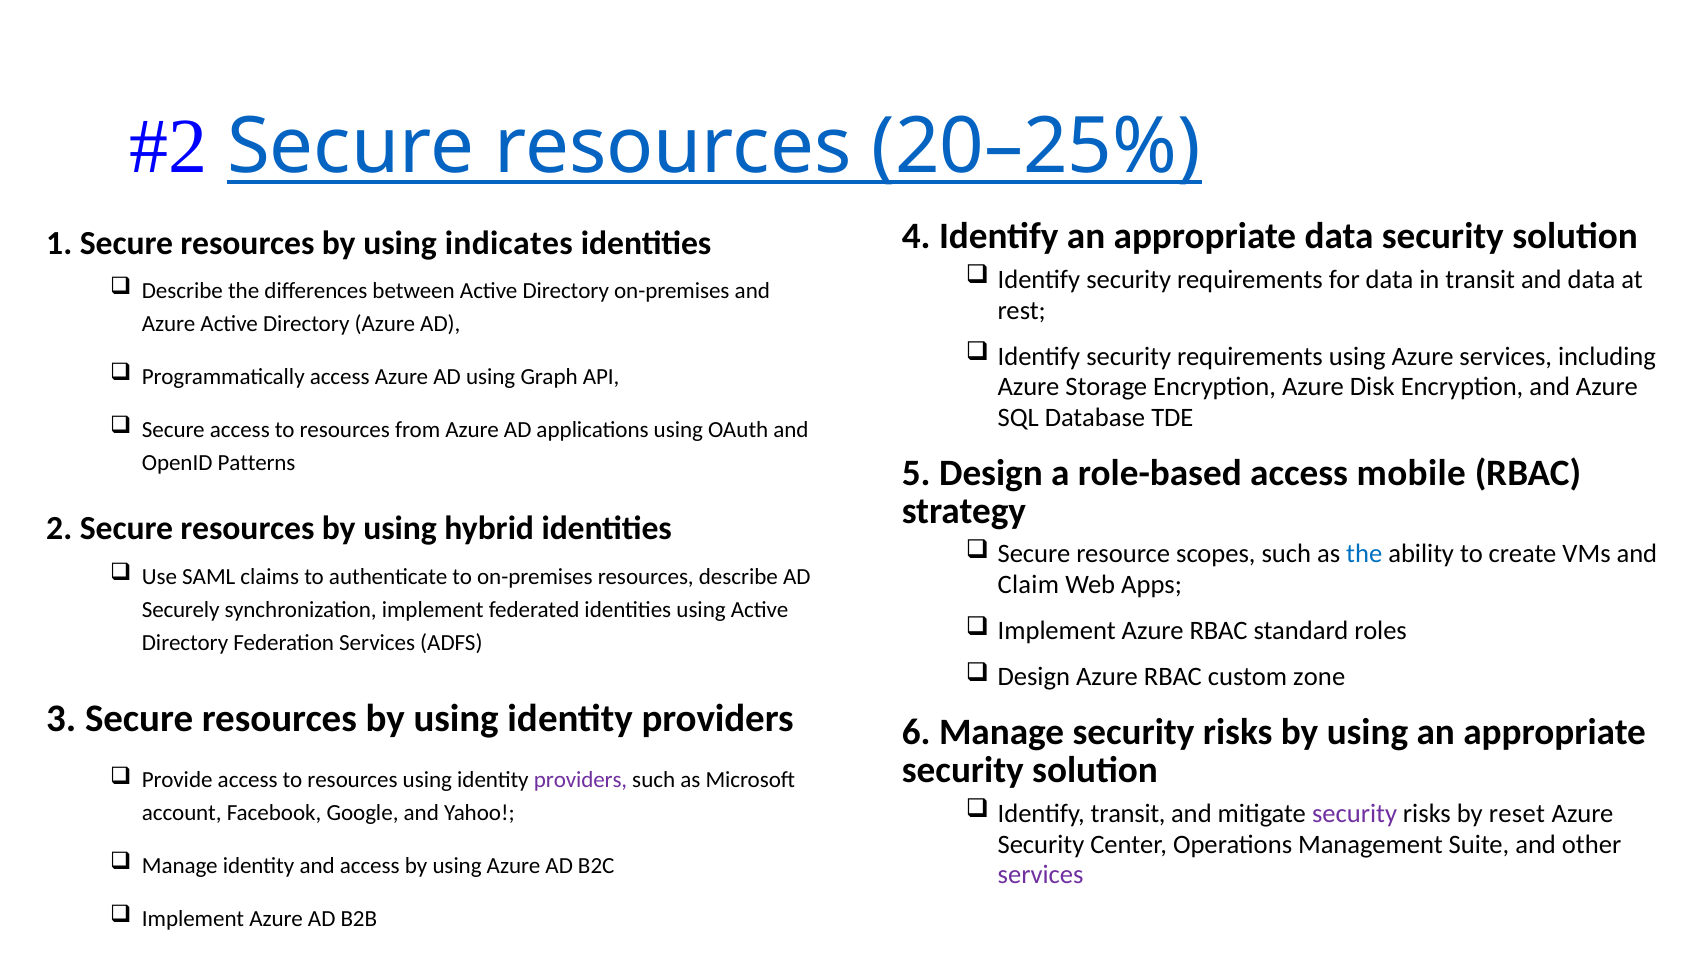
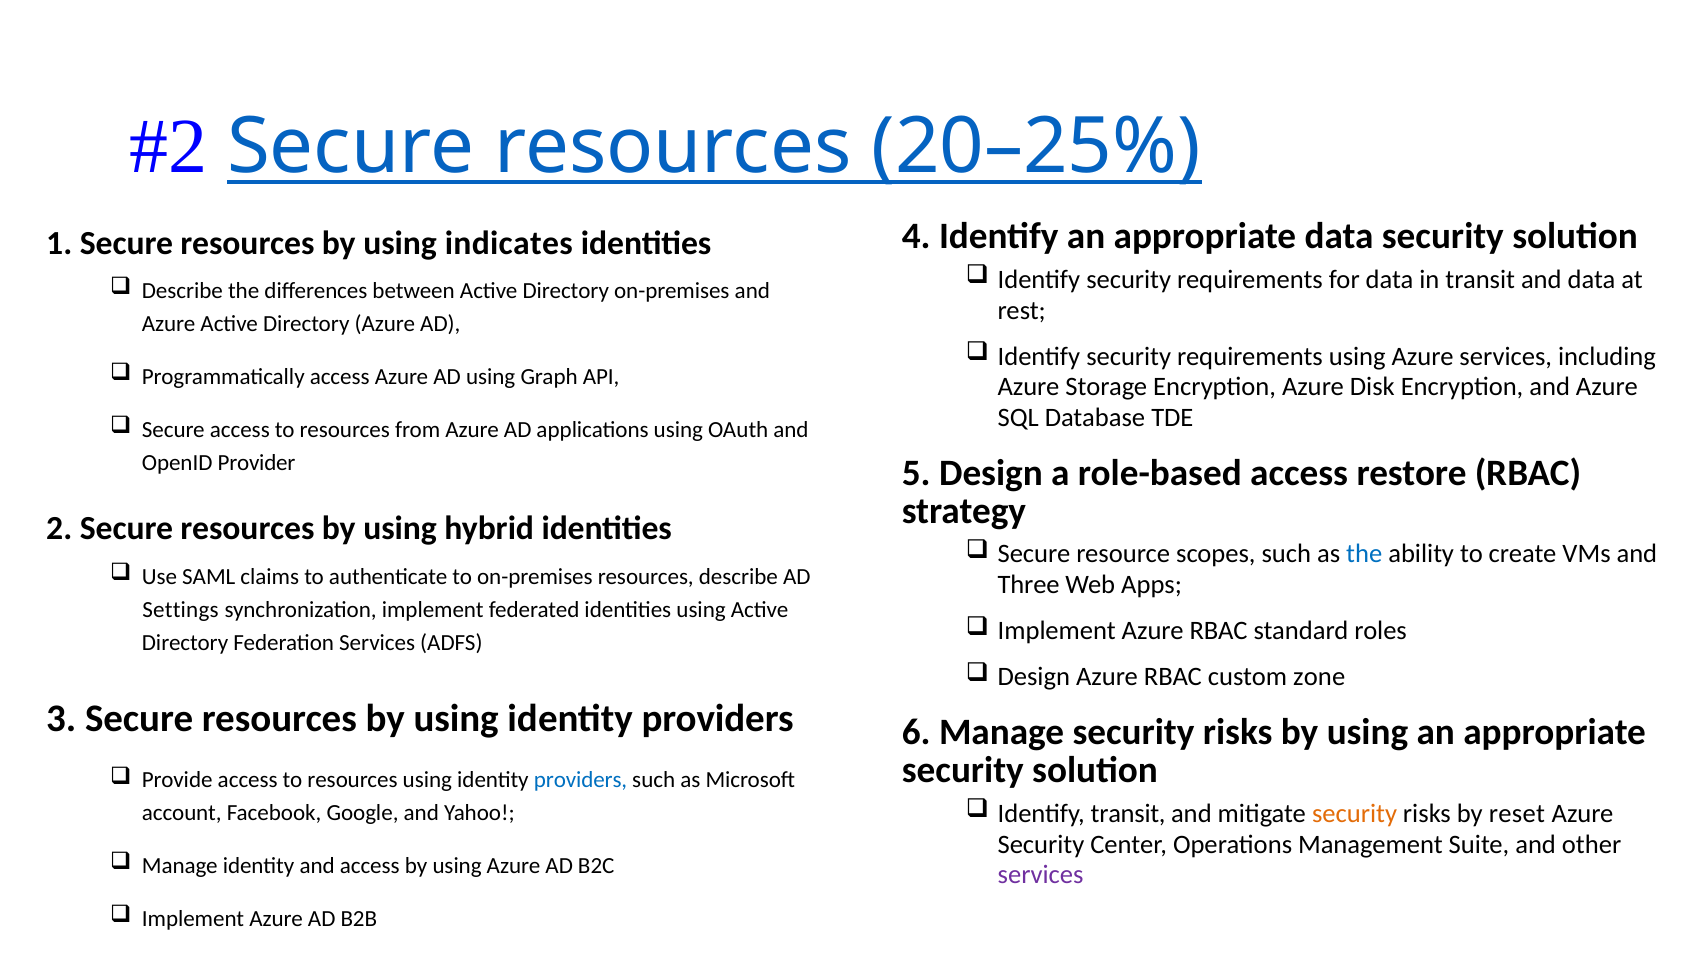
Patterns: Patterns -> Provider
mobile: mobile -> restore
Claim: Claim -> Three
Securely: Securely -> Settings
providers at (581, 780) colour: purple -> blue
security at (1355, 814) colour: purple -> orange
